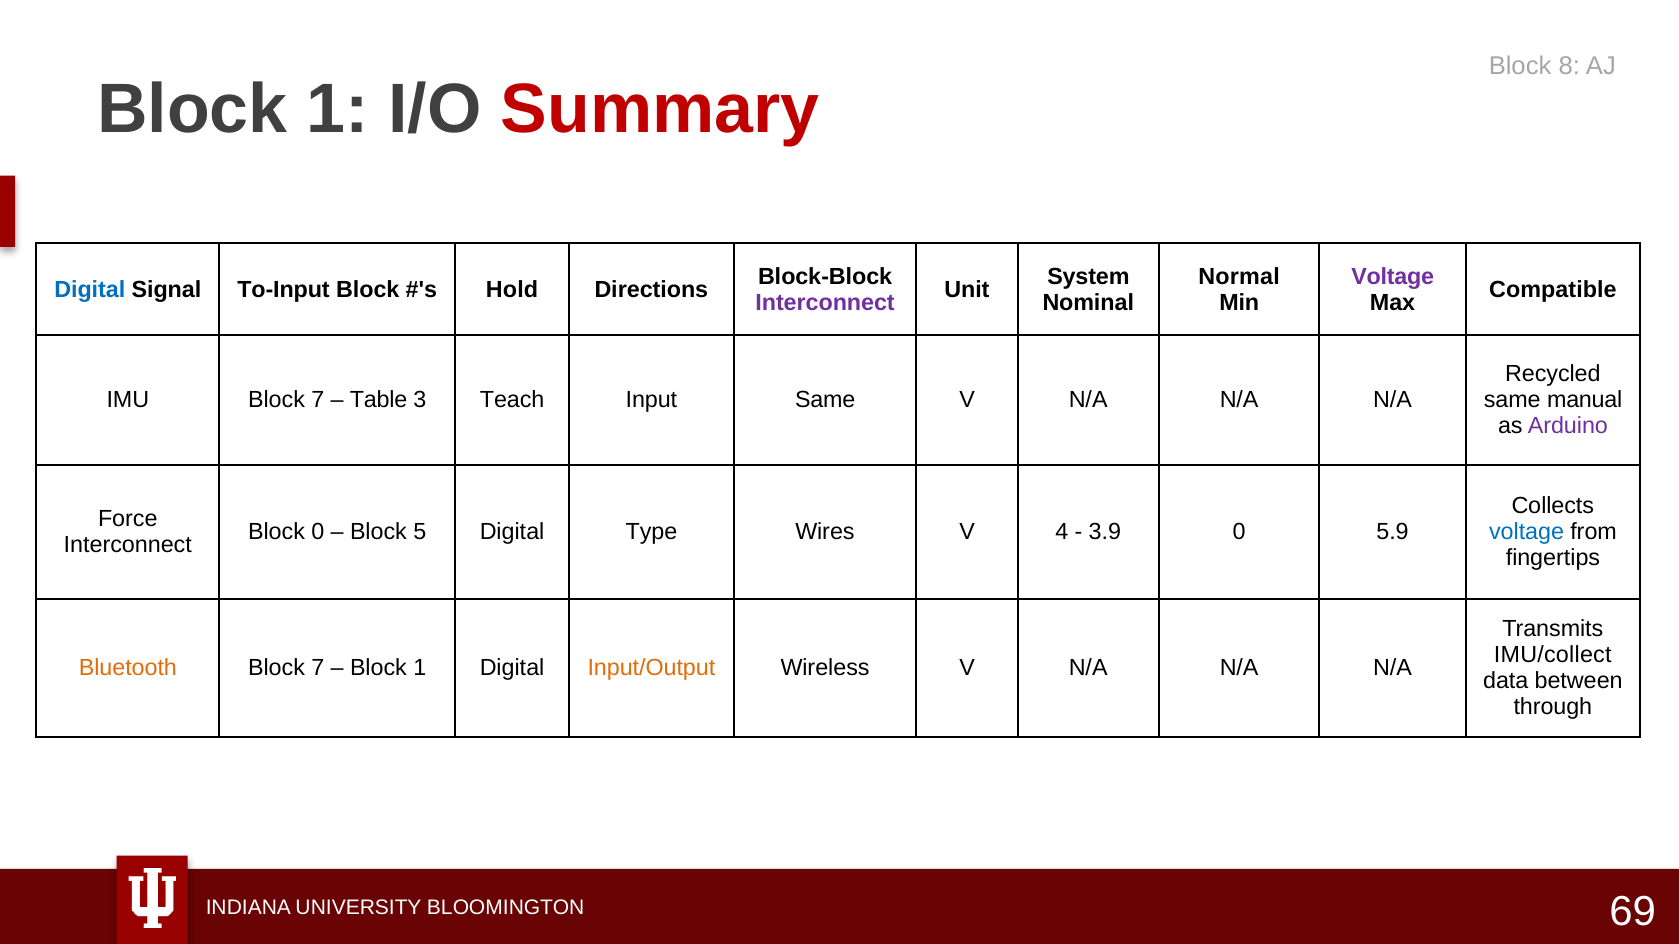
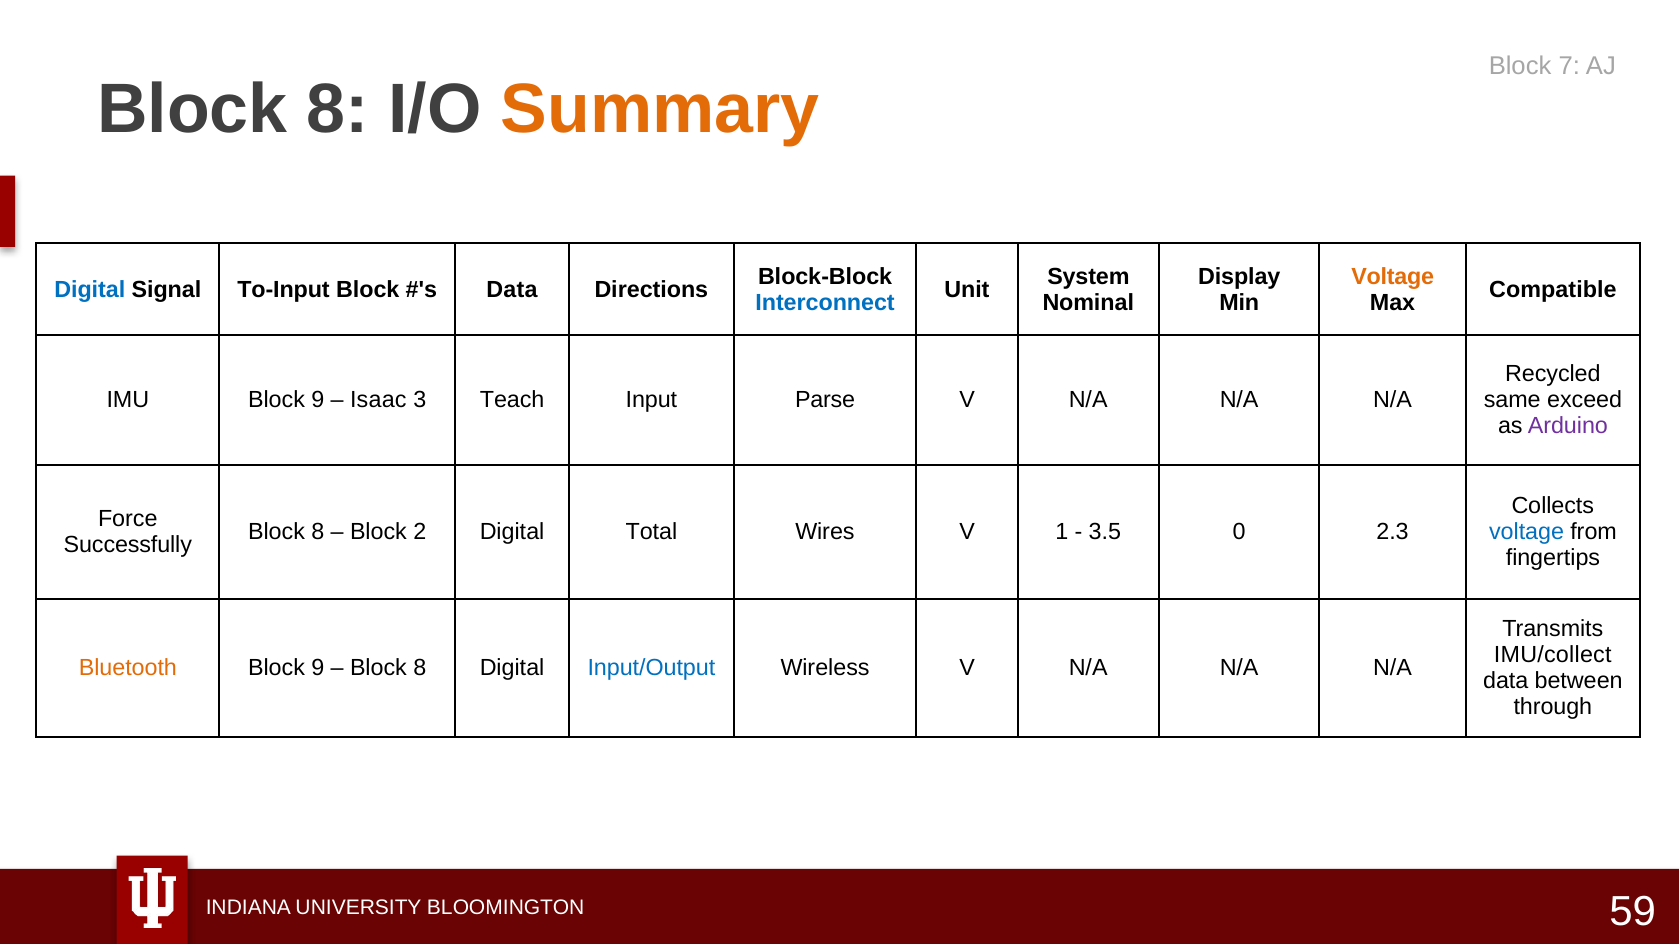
8: 8 -> 7
1 at (338, 110): 1 -> 8
Summary colour: red -> orange
Normal: Normal -> Display
Voltage at (1393, 277) colour: purple -> orange
Hold at (512, 290): Hold -> Data
Interconnect at (825, 303) colour: purple -> blue
IMU Block 7: 7 -> 9
Table: Table -> Isaac
Input Same: Same -> Parse
manual: manual -> exceed
0 at (318, 532): 0 -> 8
5: 5 -> 2
Type: Type -> Total
4: 4 -> 1
3.9: 3.9 -> 3.5
5.9: 5.9 -> 2.3
Interconnect at (128, 545): Interconnect -> Successfully
7 at (318, 668): 7 -> 9
1 at (420, 668): 1 -> 8
Input/Output colour: orange -> blue
69: 69 -> 59
